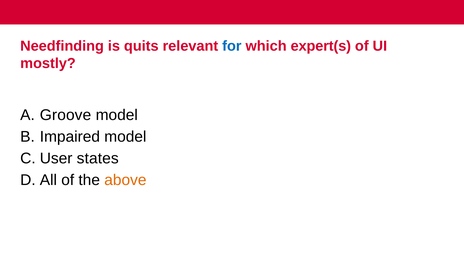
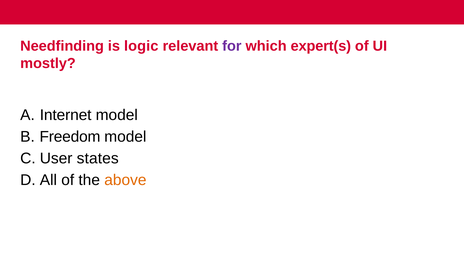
quits: quits -> logic
for colour: blue -> purple
Groove: Groove -> Internet
Impaired: Impaired -> Freedom
